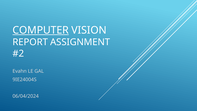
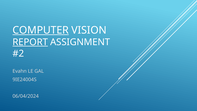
REPORT underline: none -> present
